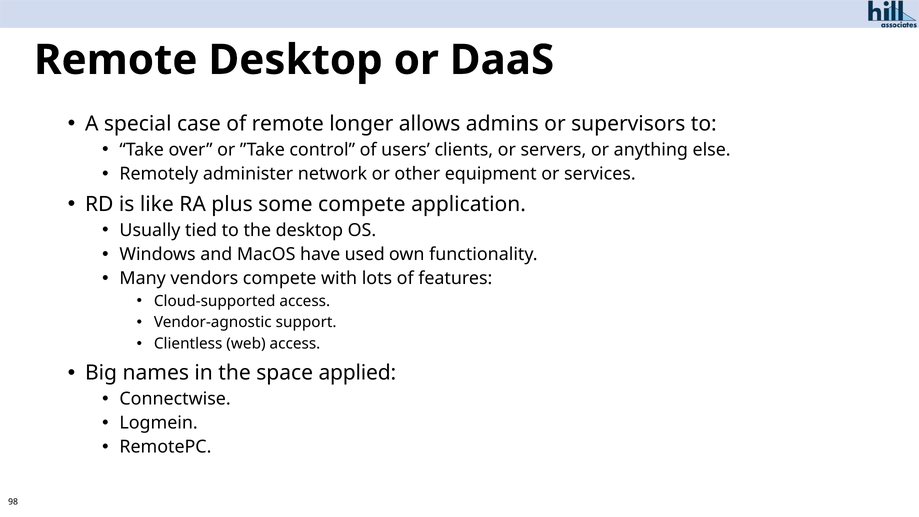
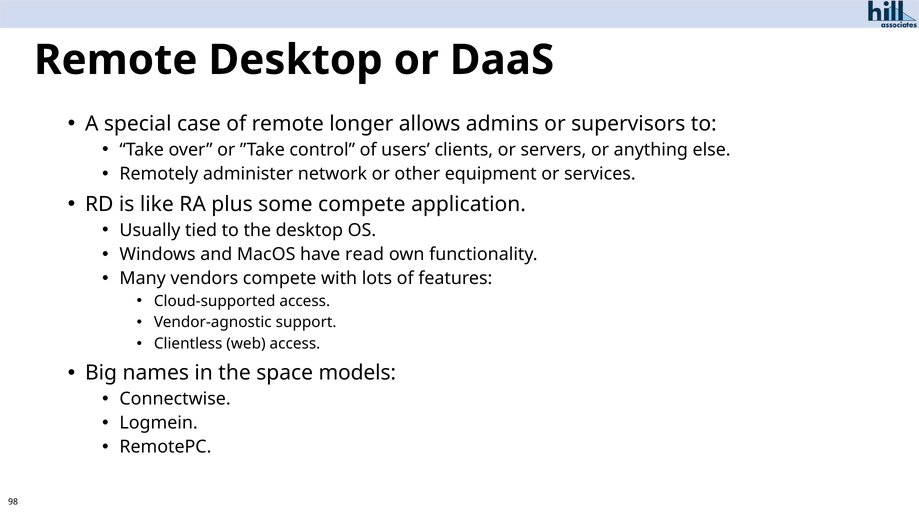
used: used -> read
applied: applied -> models
